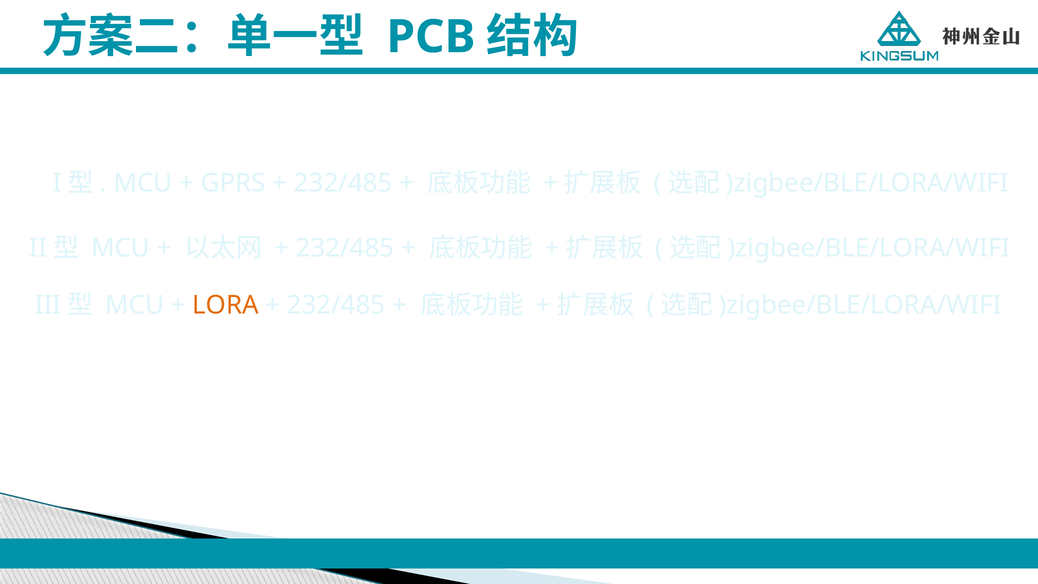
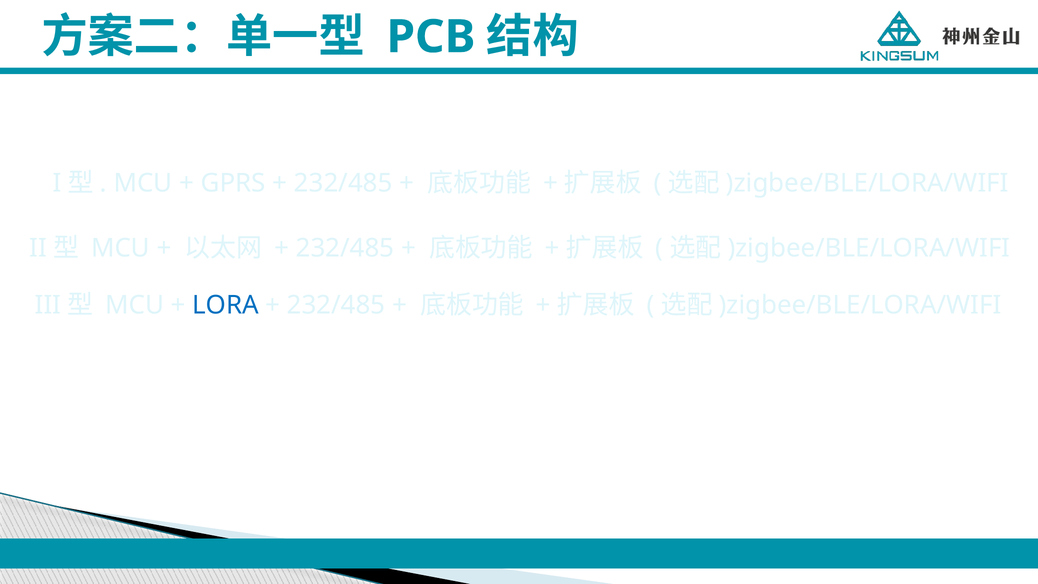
LORA colour: orange -> blue
